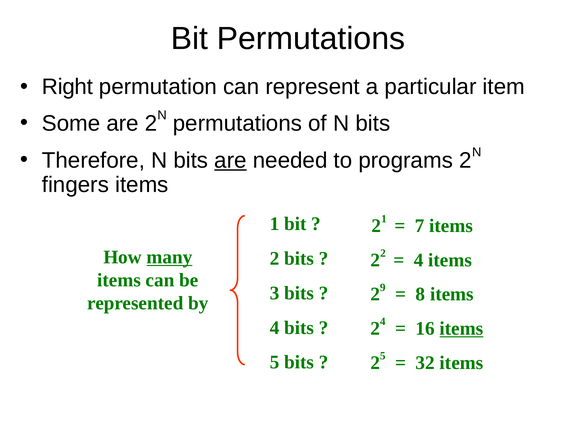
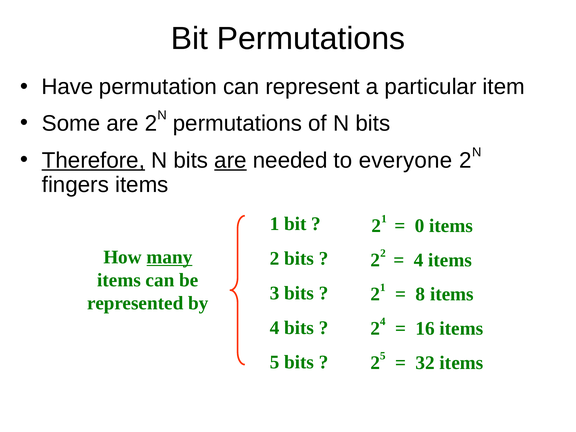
Right: Right -> Have
Therefore underline: none -> present
programs: programs -> everyone
7: 7 -> 0
9 at (383, 287): 9 -> 1
items at (461, 329) underline: present -> none
